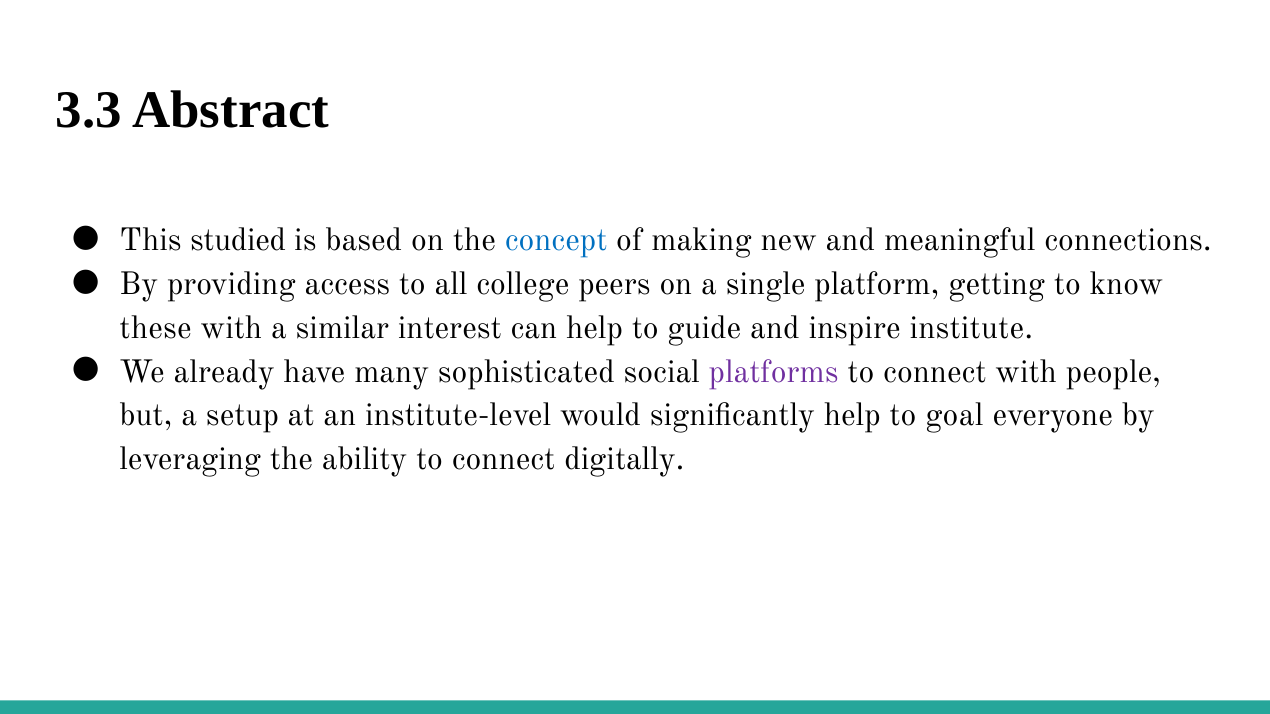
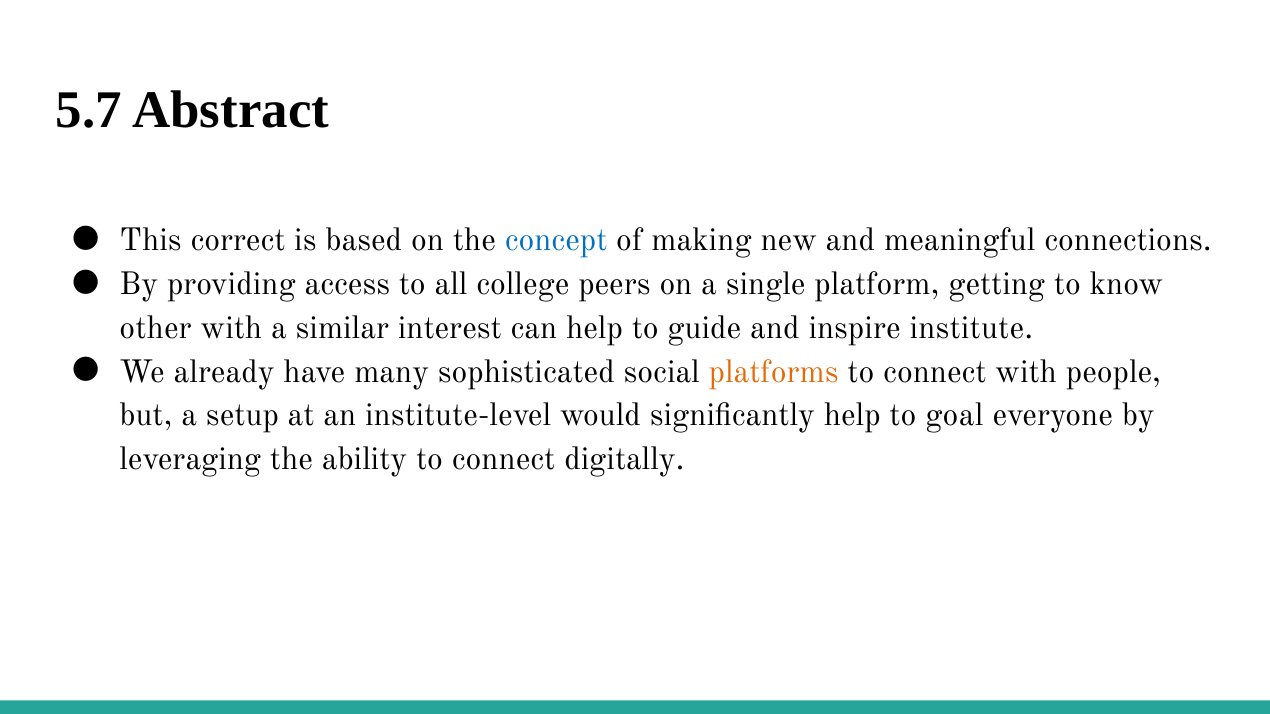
3.3: 3.3 -> 5.7
studied: studied -> correct
these: these -> other
platforms colour: purple -> orange
